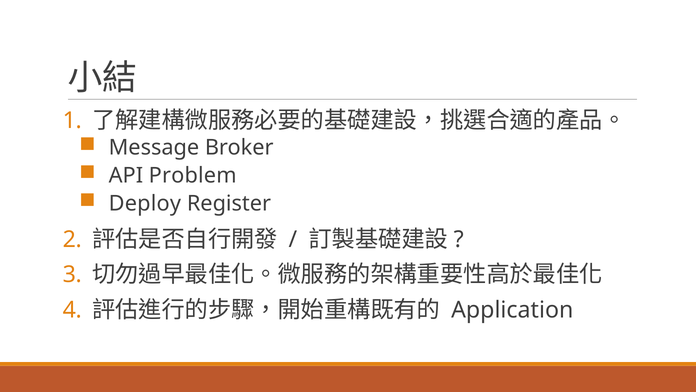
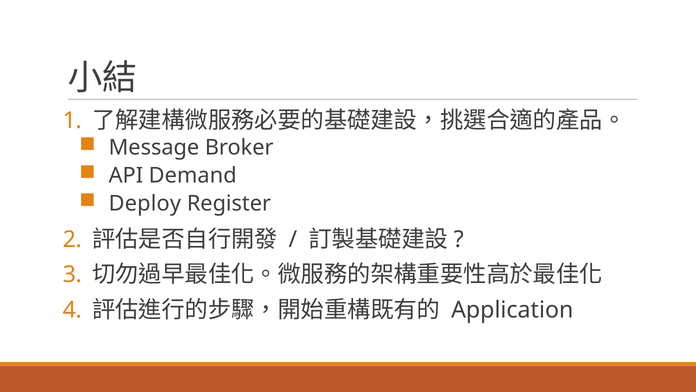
Problem: Problem -> Demand
